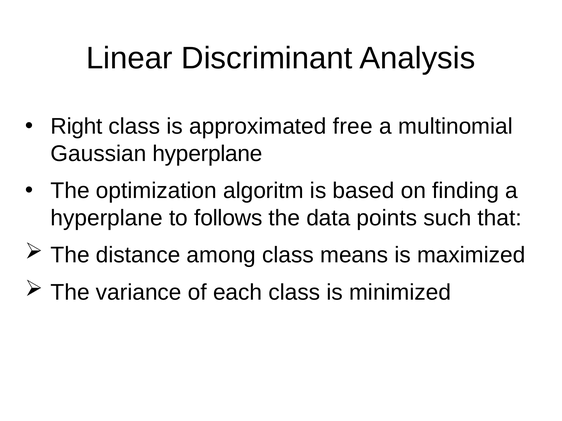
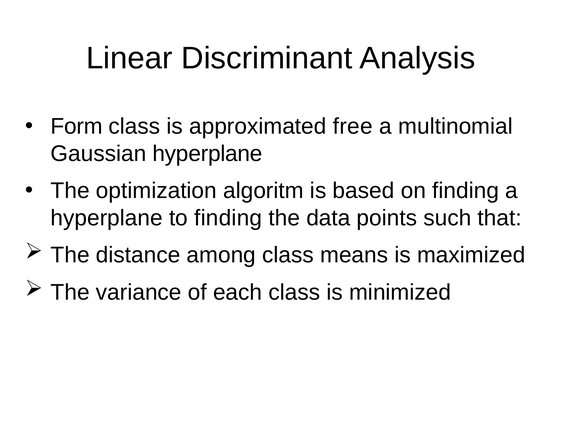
Right: Right -> Form
to follows: follows -> finding
